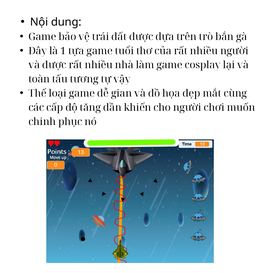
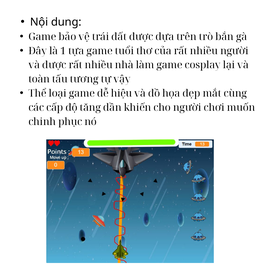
gian: gian -> hiệu
